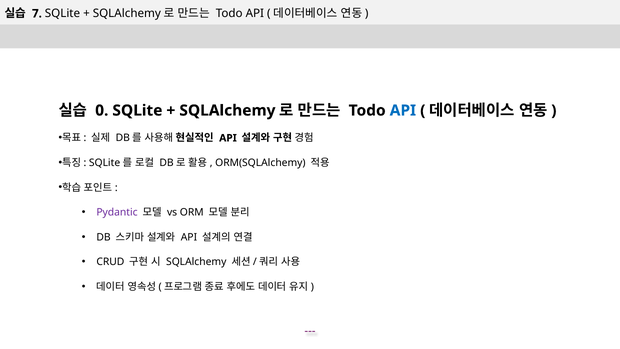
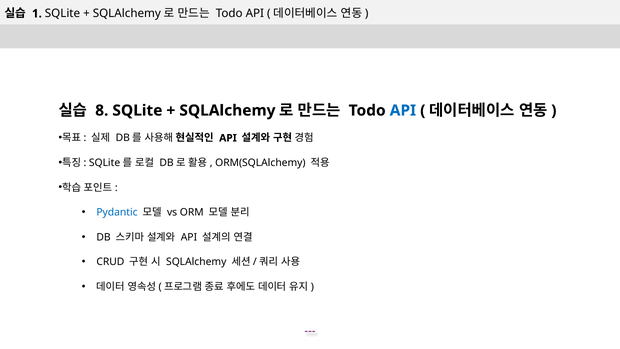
7: 7 -> 1
0: 0 -> 8
Pydantic colour: purple -> blue
